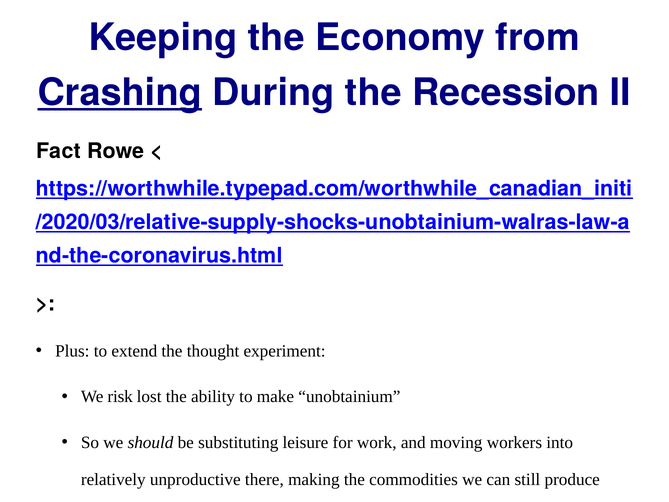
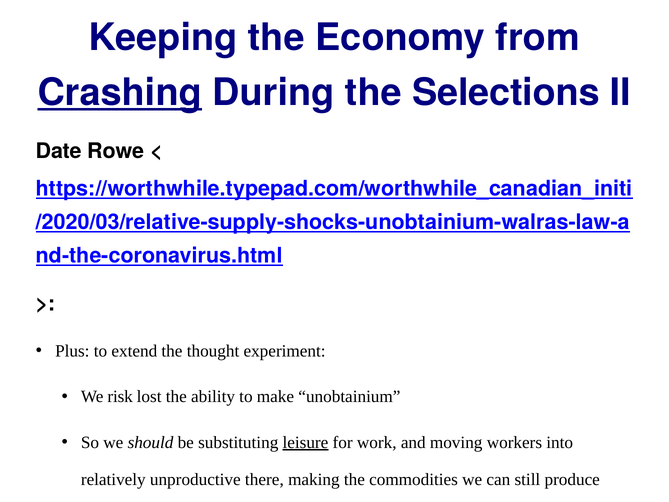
Recession: Recession -> Selections
Fact: Fact -> Date
leisure underline: none -> present
